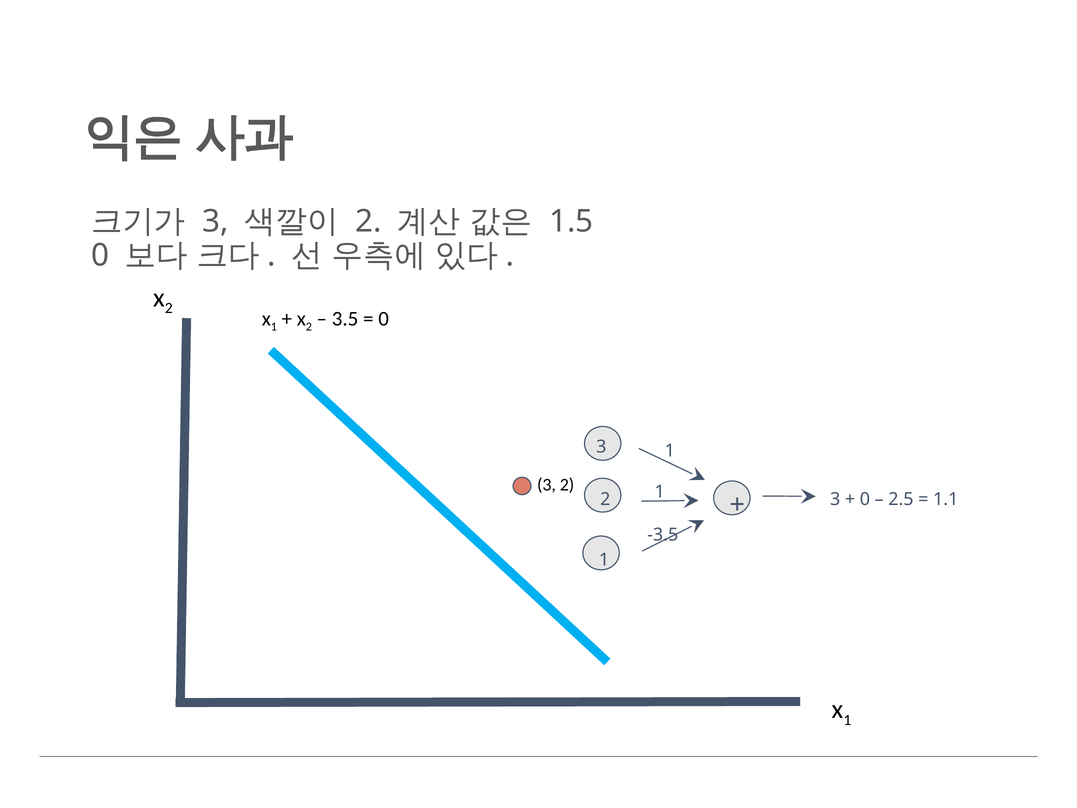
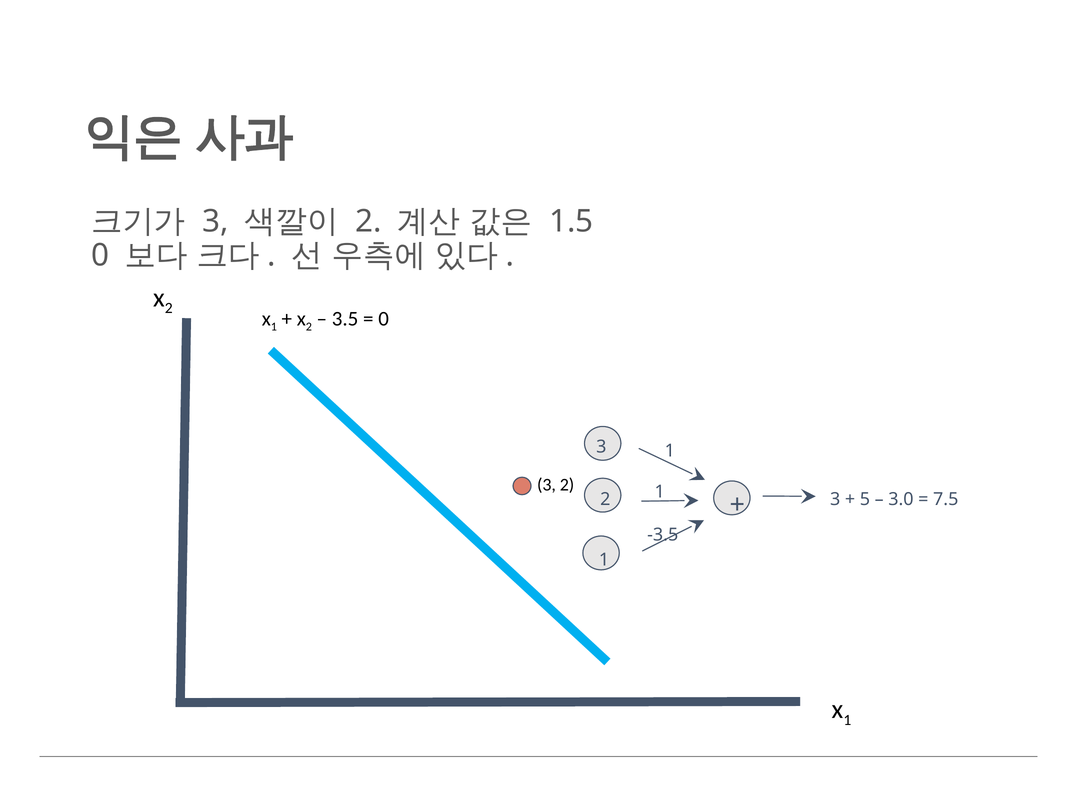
0 at (865, 499): 0 -> 5
2.5: 2.5 -> 3.0
1.1: 1.1 -> 7.5
